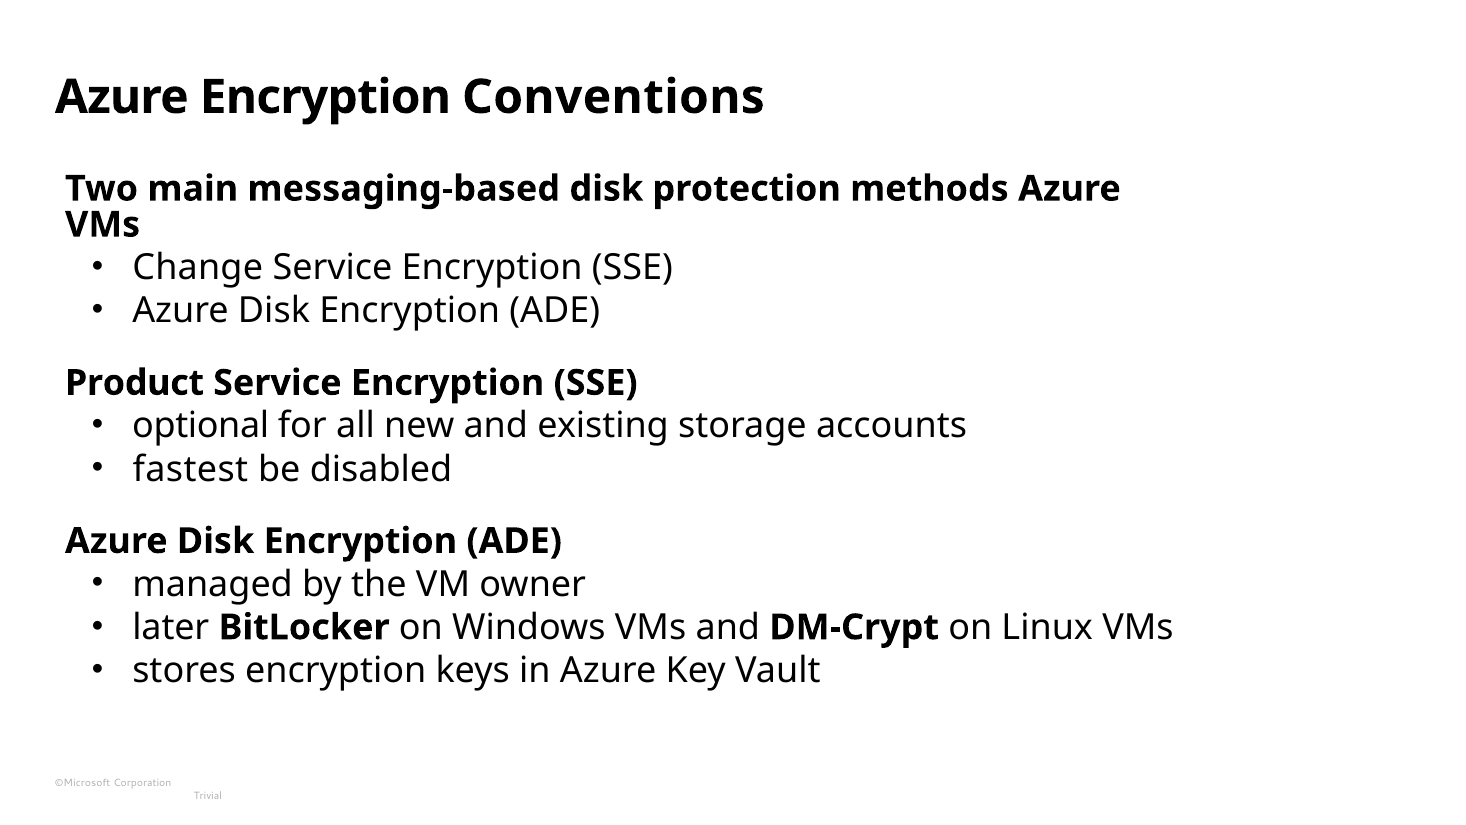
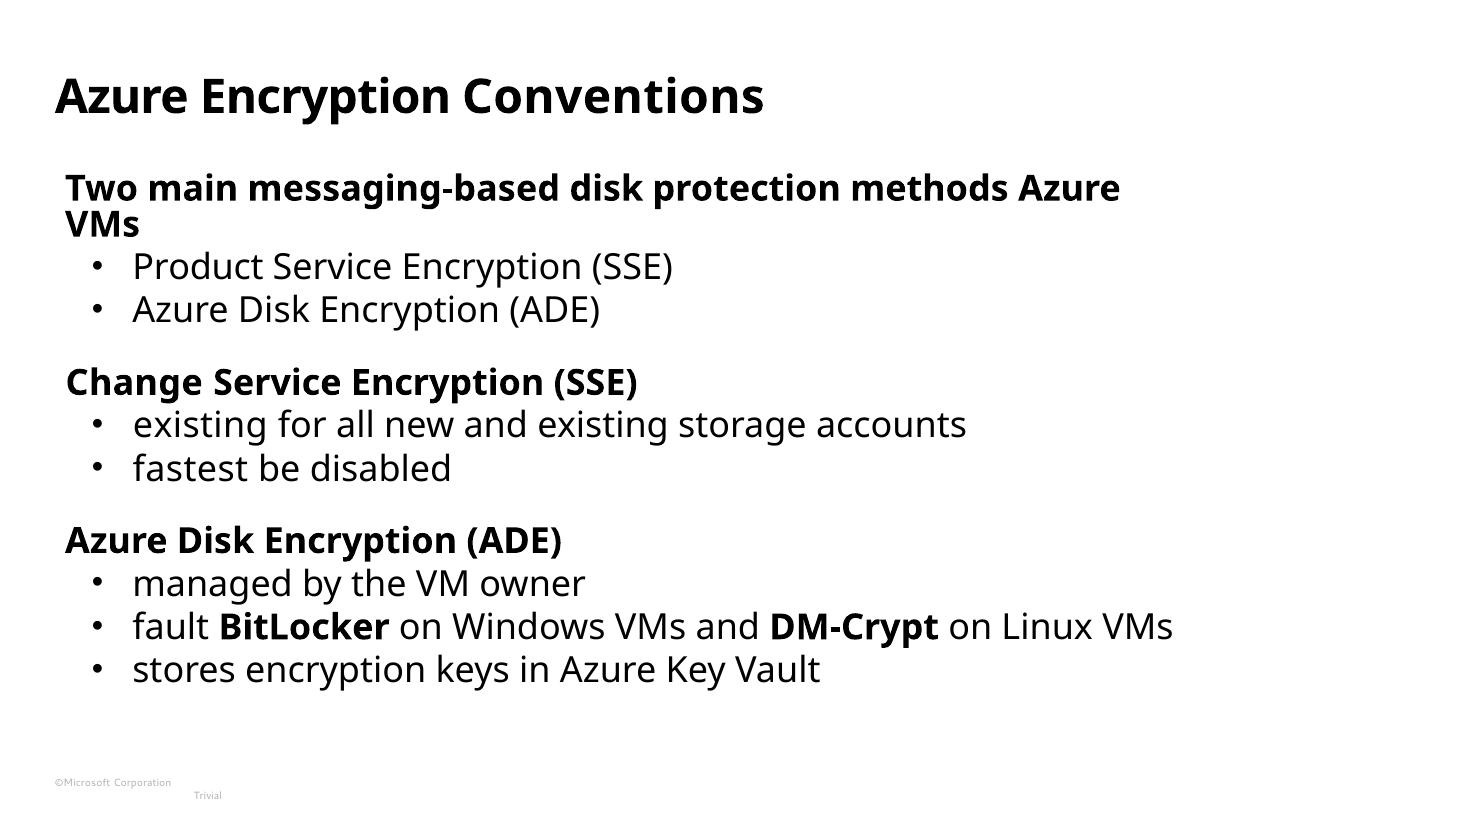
Change: Change -> Product
Product: Product -> Change
optional at (201, 426): optional -> existing
later: later -> fault
